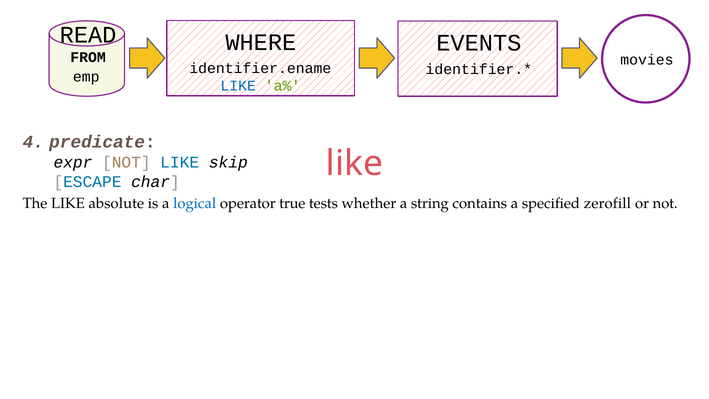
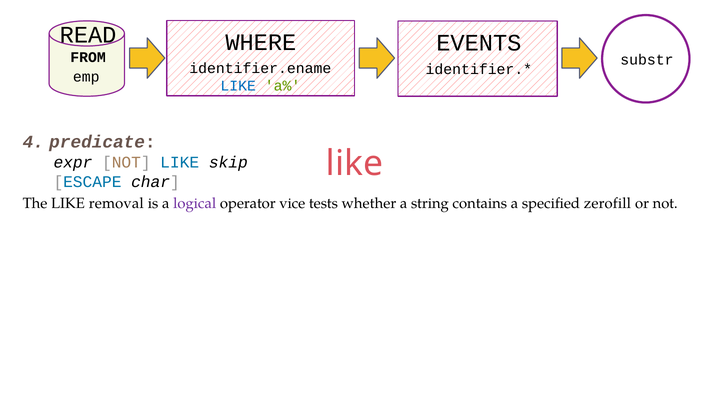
movies: movies -> substr
absolute: absolute -> removal
logical colour: blue -> purple
true: true -> vice
